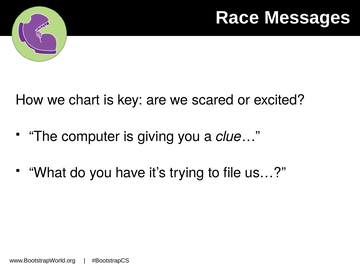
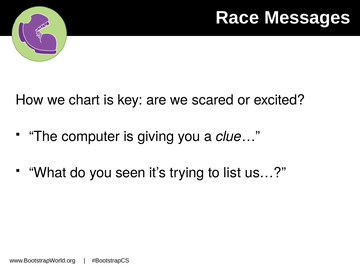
have: have -> seen
file: file -> list
